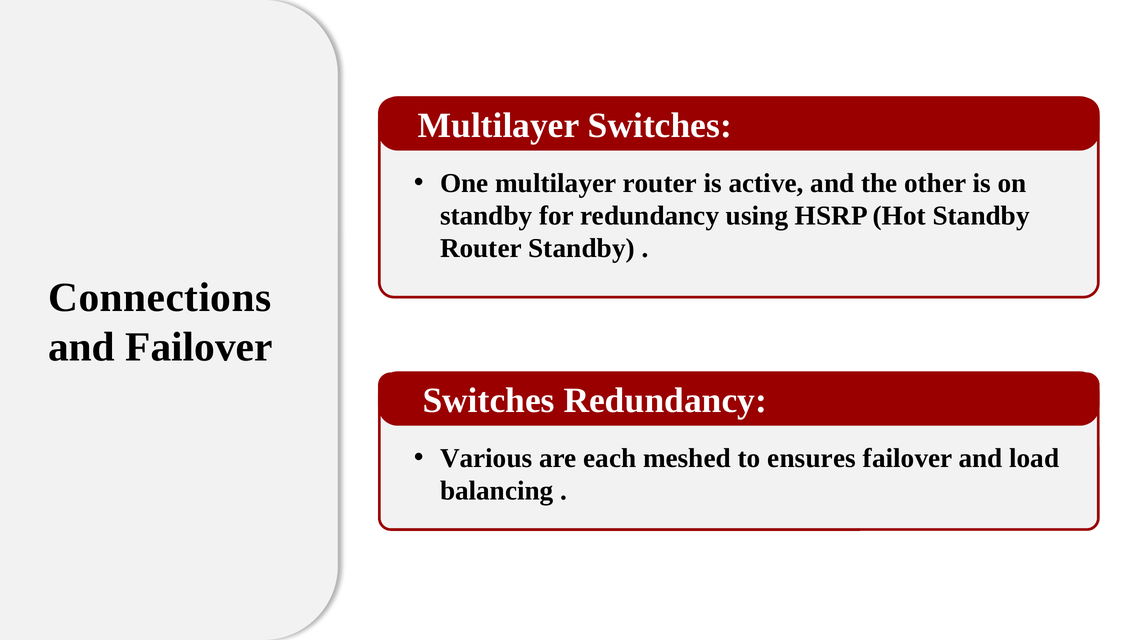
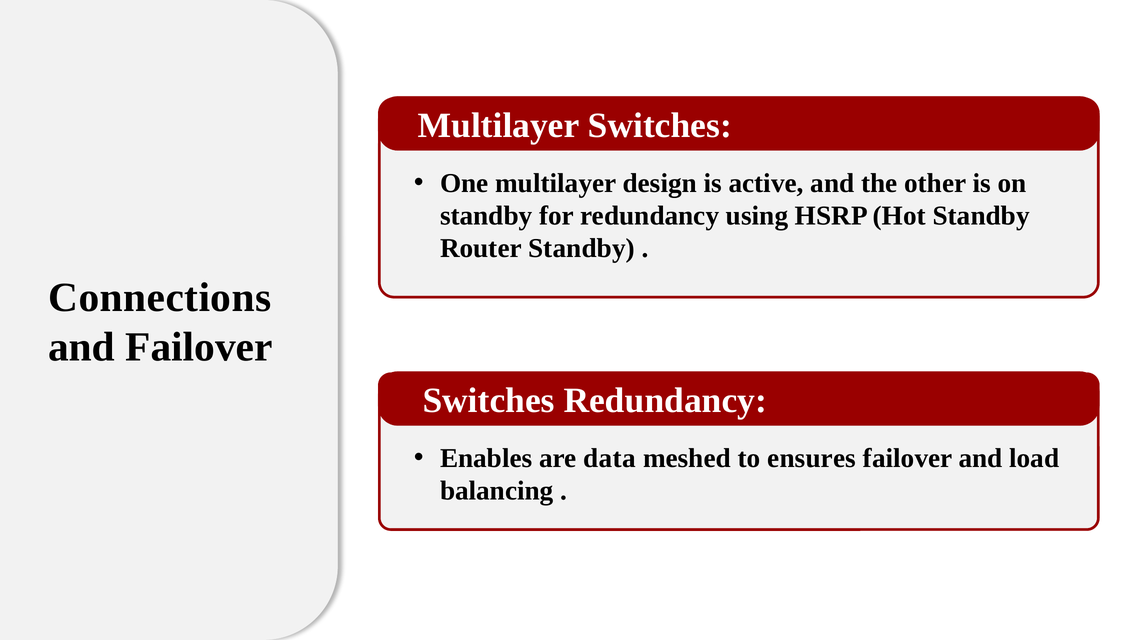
multilayer router: router -> design
Various: Various -> Enables
each: each -> data
